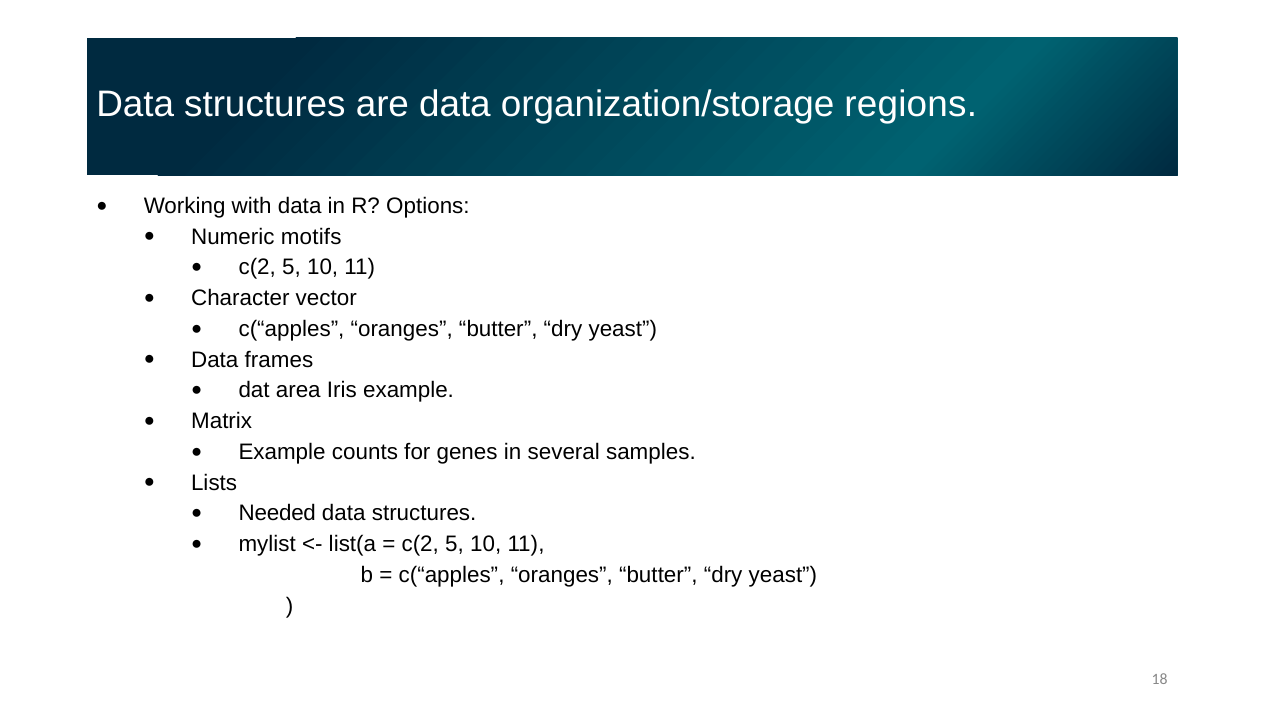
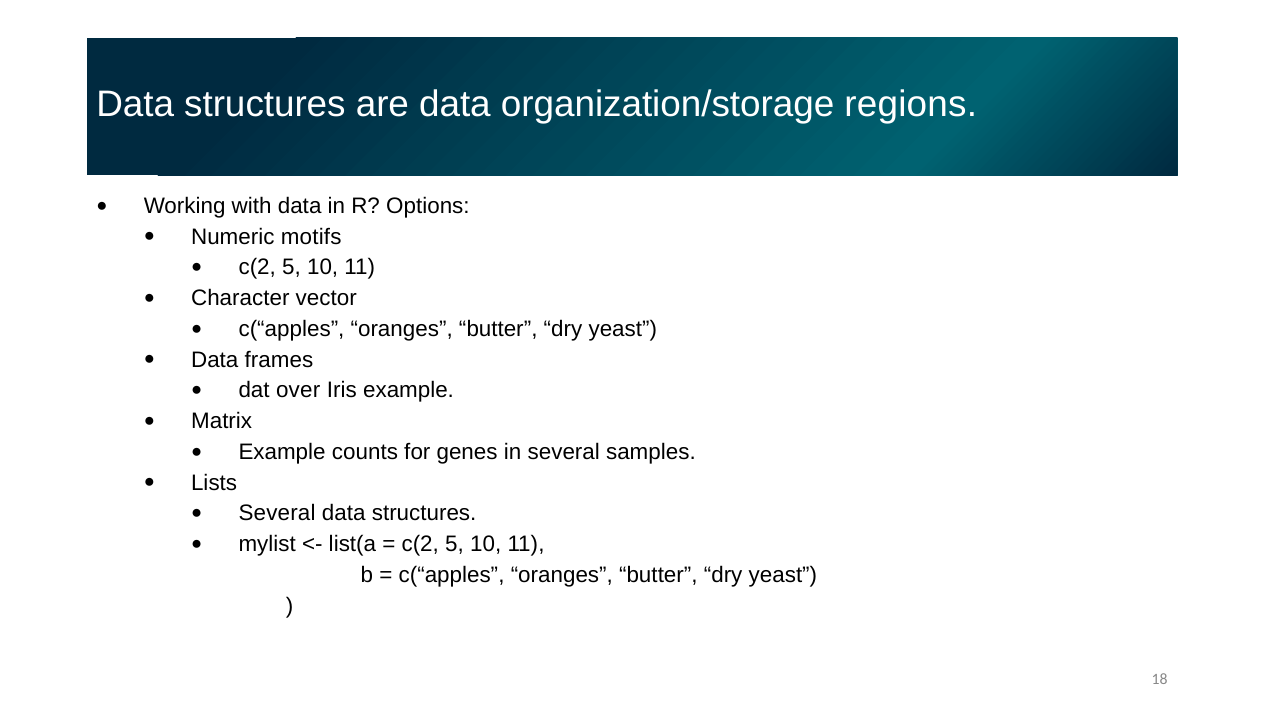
area: area -> over
Needed at (277, 513): Needed -> Several
